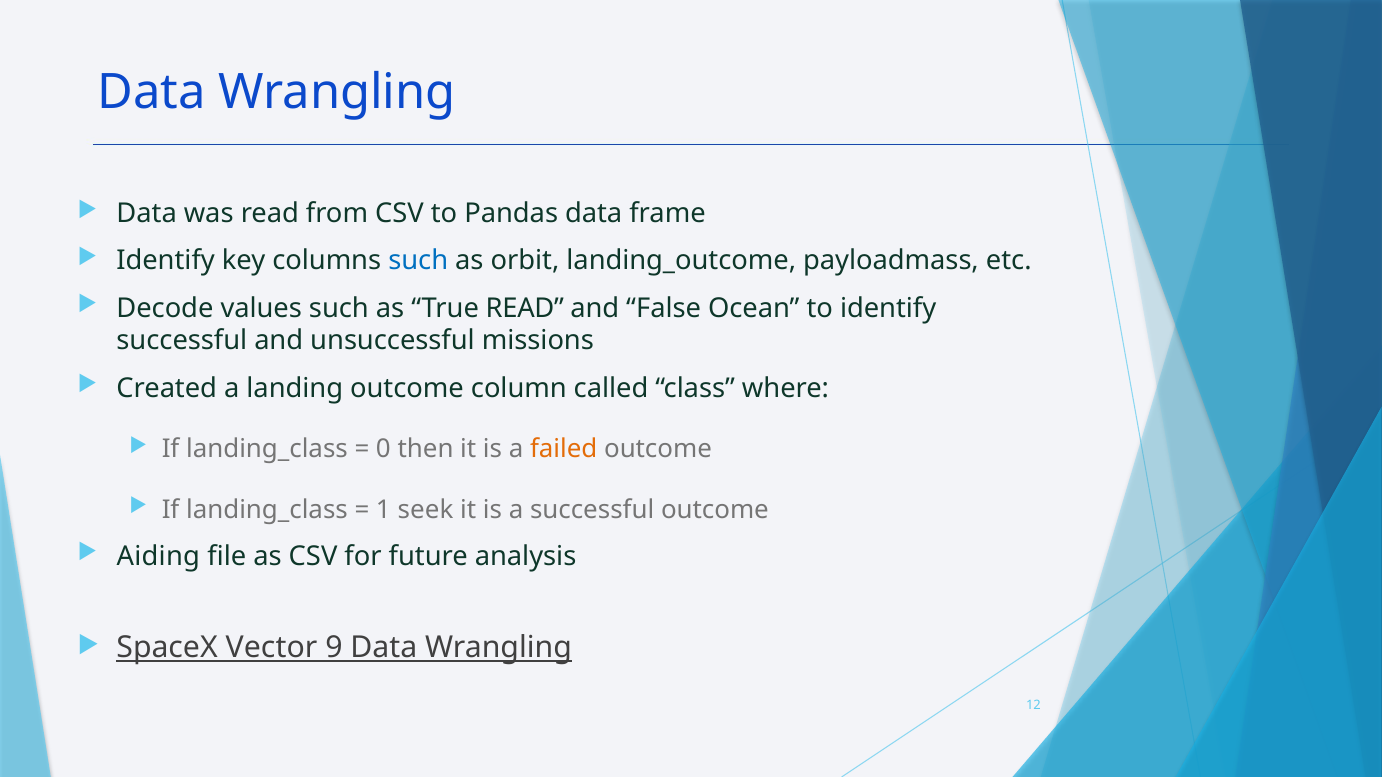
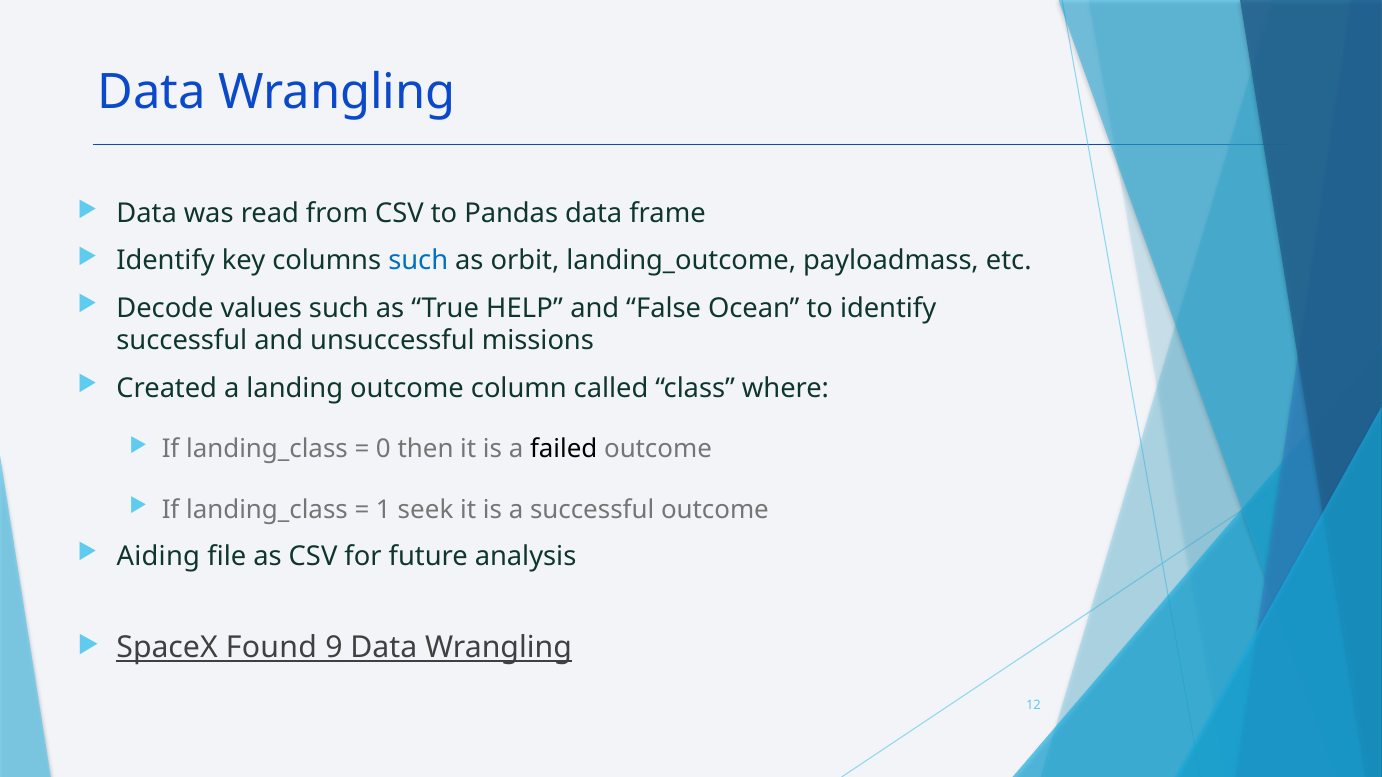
True READ: READ -> HELP
failed colour: orange -> black
Vector: Vector -> Found
